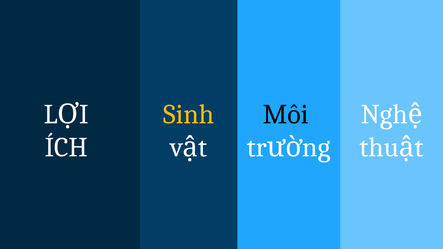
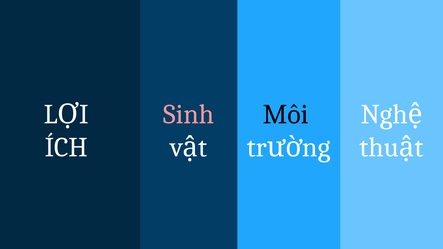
Sinh colour: yellow -> pink
